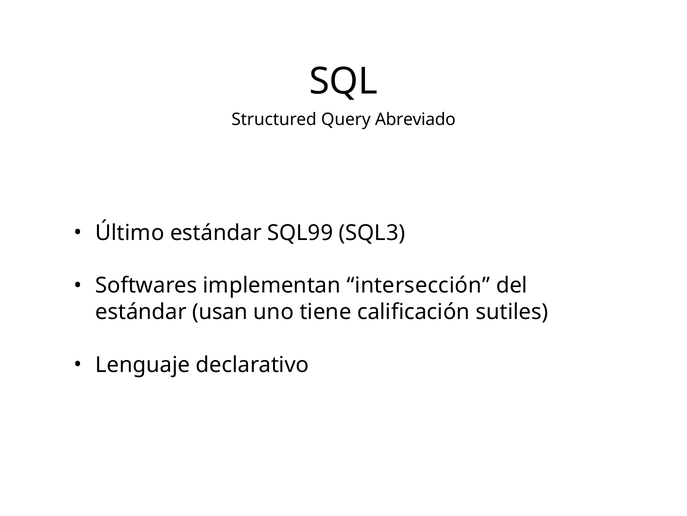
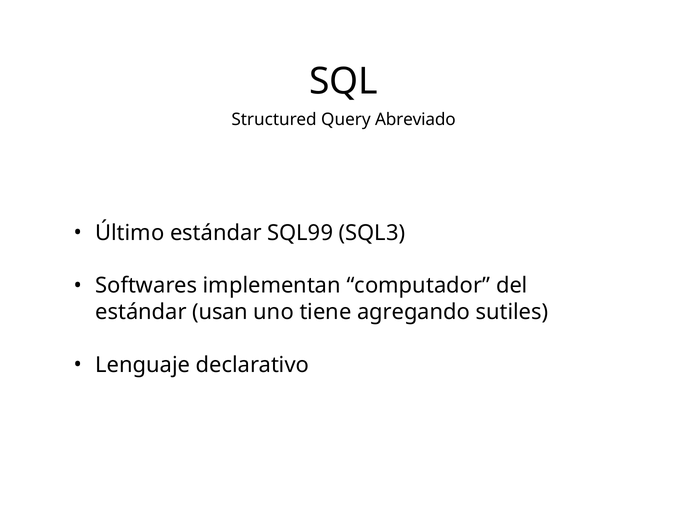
intersección: intersección -> computador
calificación: calificación -> agregando
